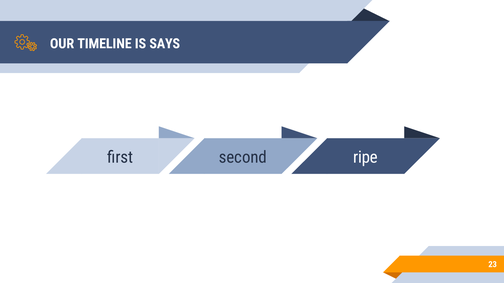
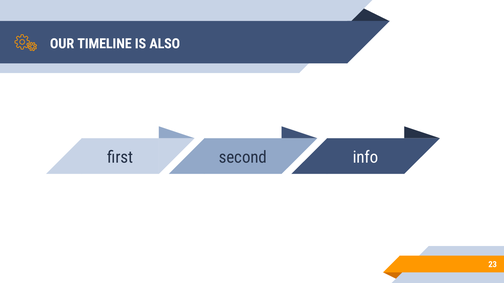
SAYS: SAYS -> ALSO
ripe: ripe -> info
